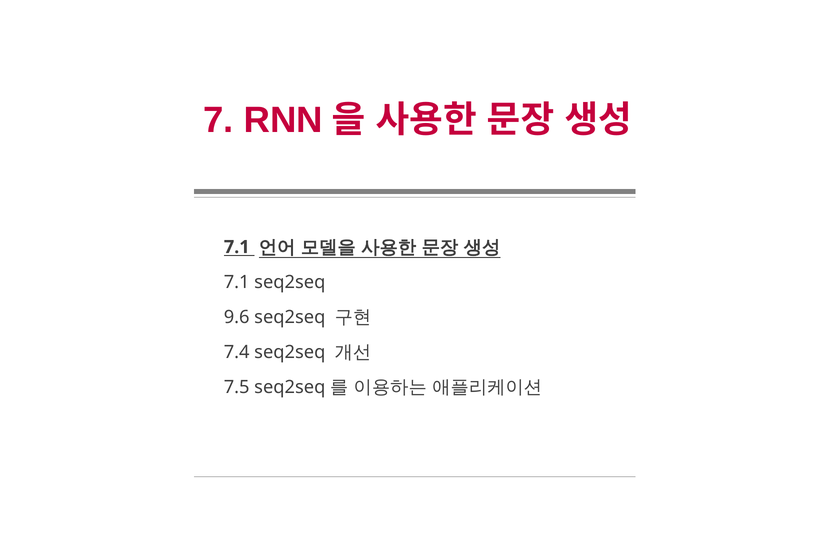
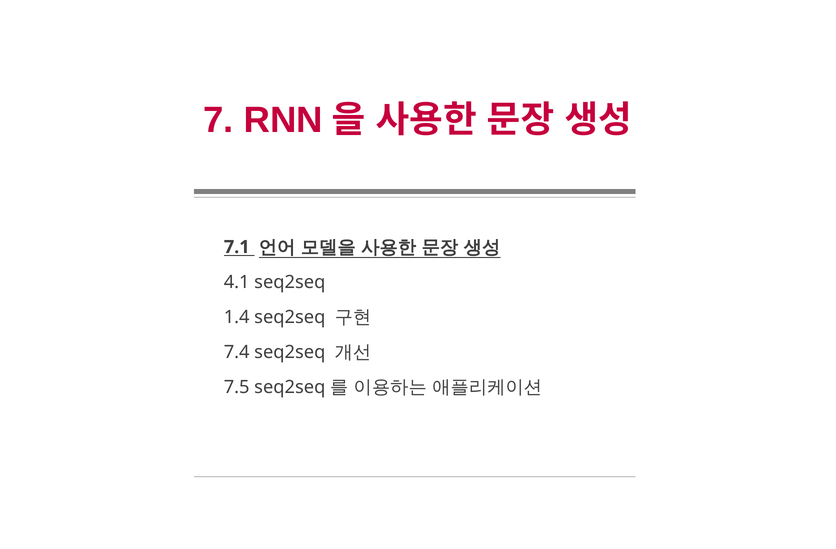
7.1 at (237, 282): 7.1 -> 4.1
9.6: 9.6 -> 1.4
